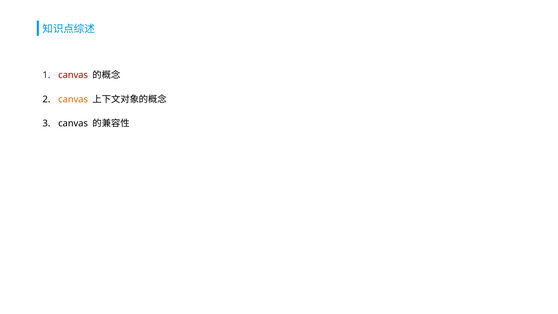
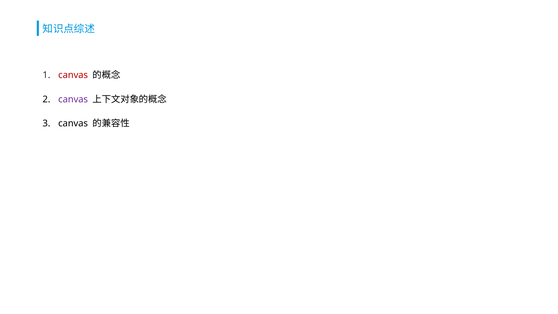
canvas at (73, 99) colour: orange -> purple
